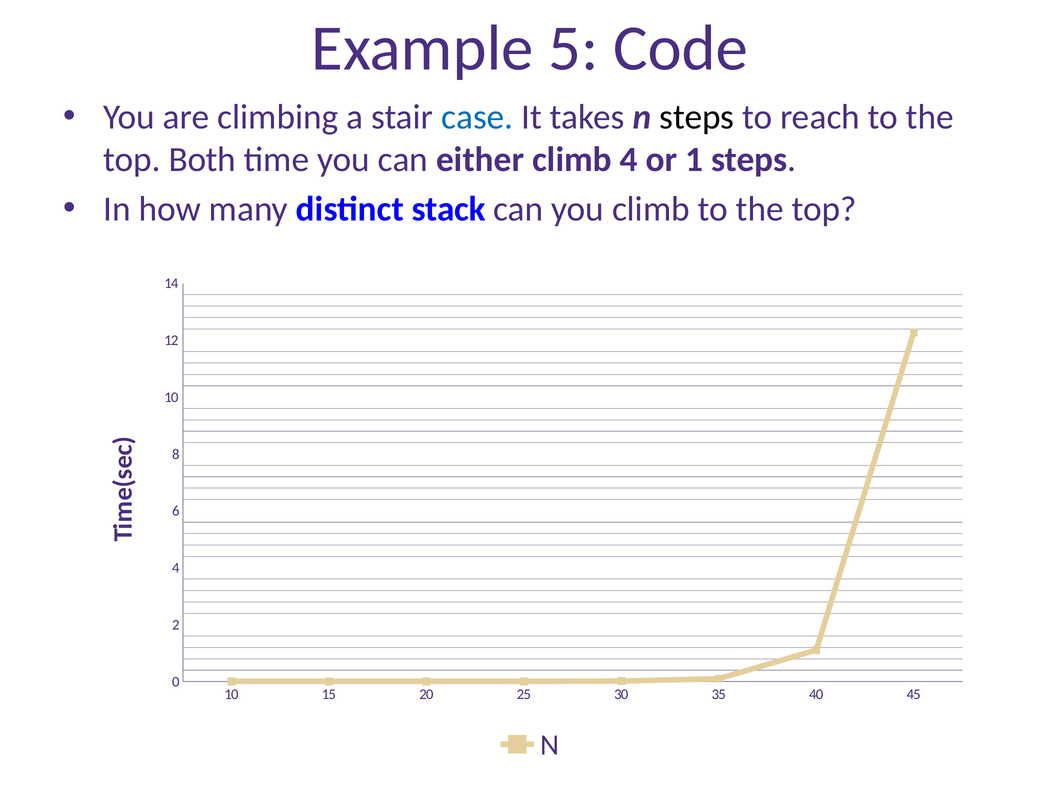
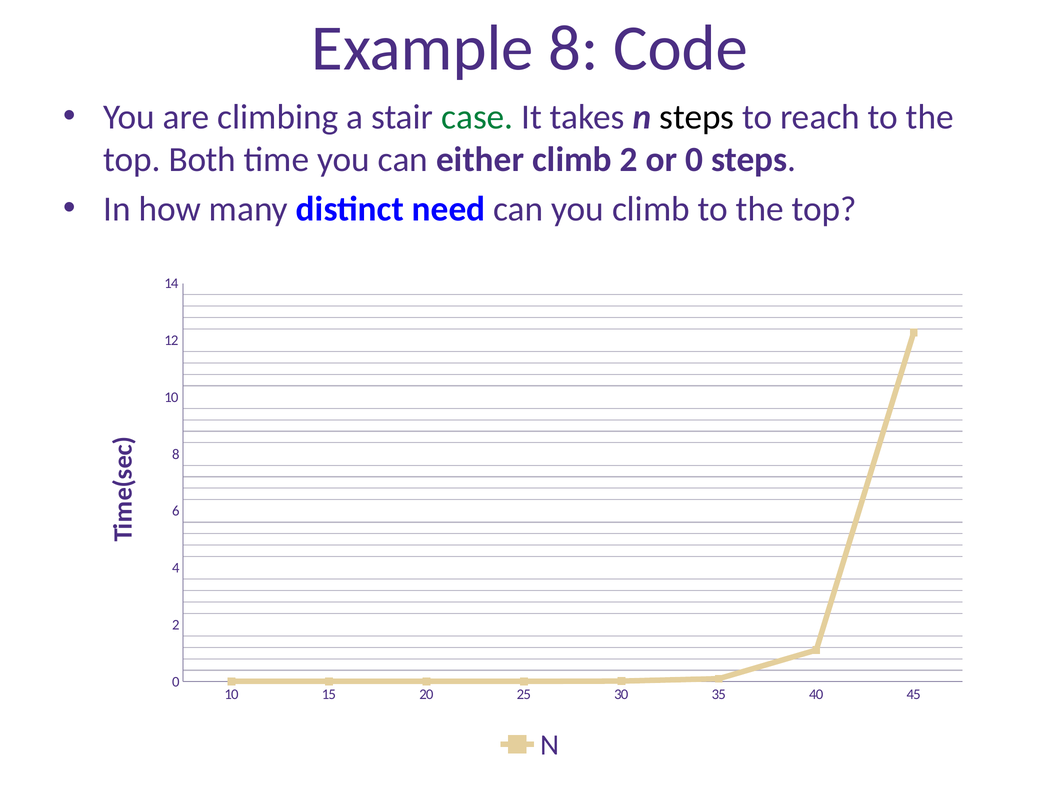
Example 5: 5 -> 8
case colour: blue -> green
climb 4: 4 -> 2
or 1: 1 -> 0
stack: stack -> need
